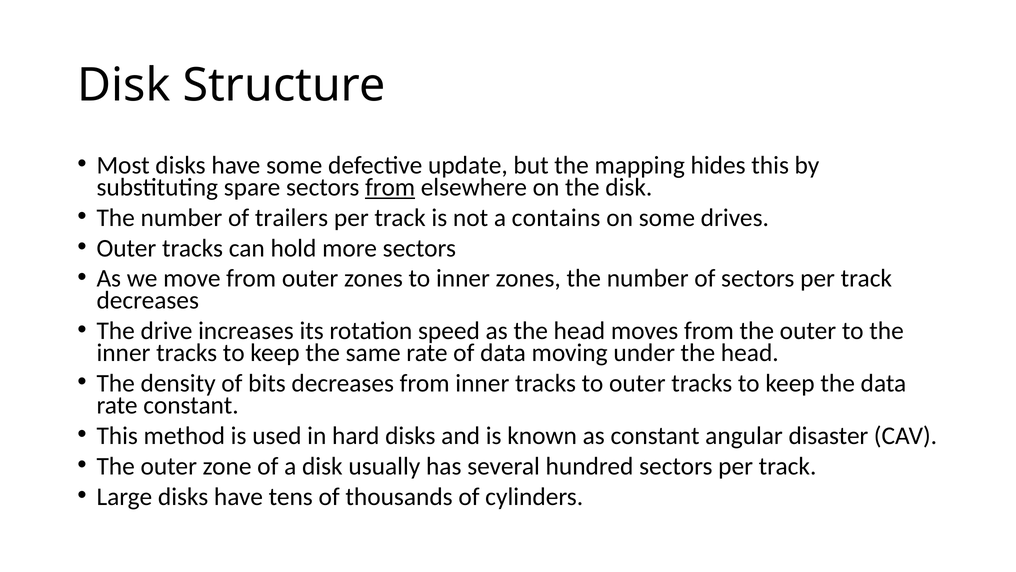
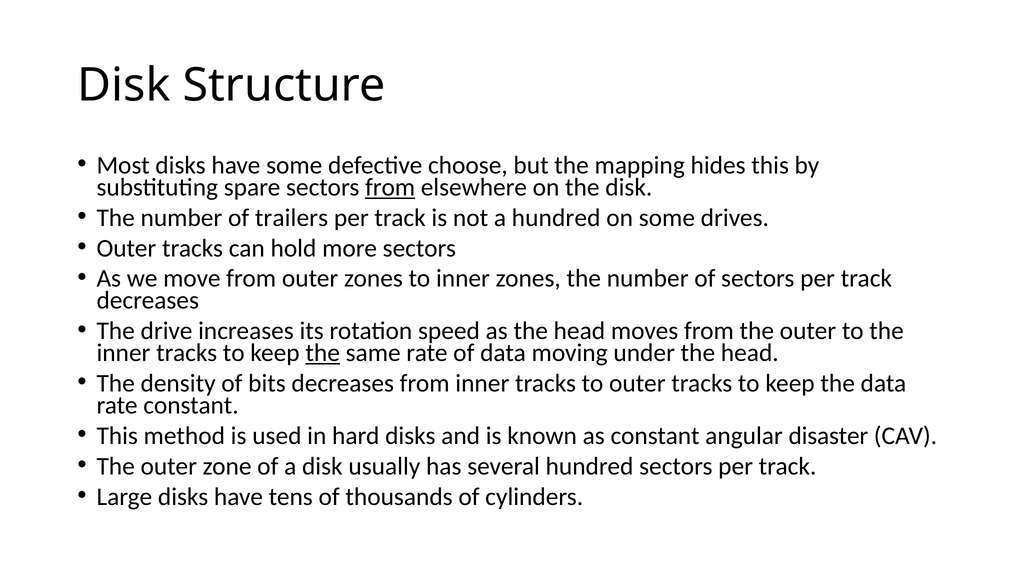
update: update -> choose
a contains: contains -> hundred
the at (323, 353) underline: none -> present
